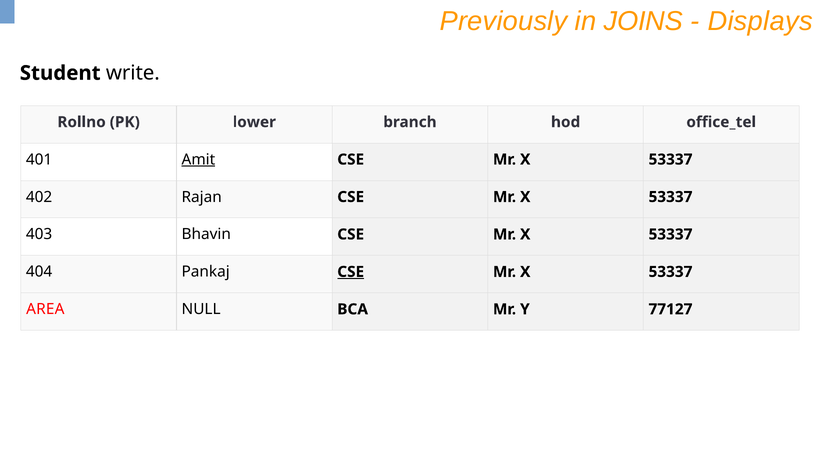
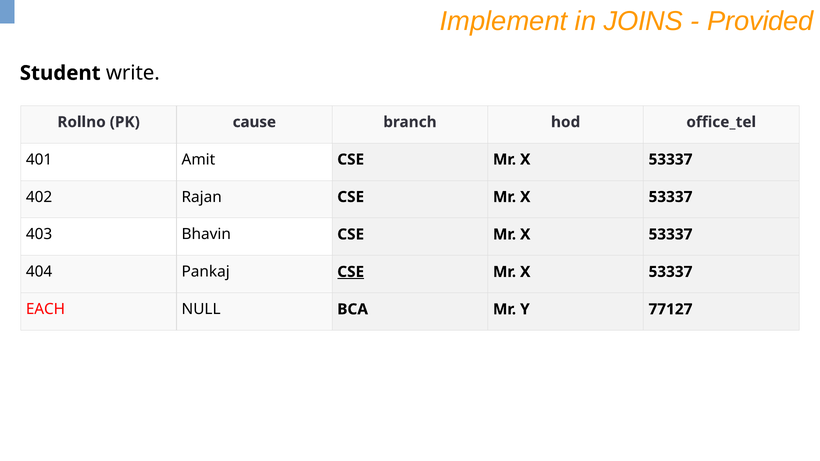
Previously: Previously -> Implement
Displays: Displays -> Provided
lower: lower -> cause
Amit underline: present -> none
AREA: AREA -> EACH
